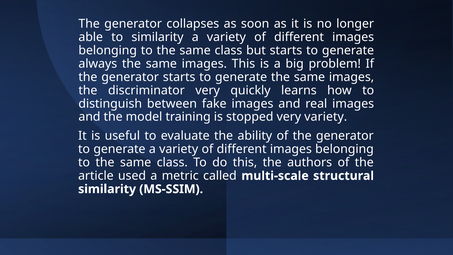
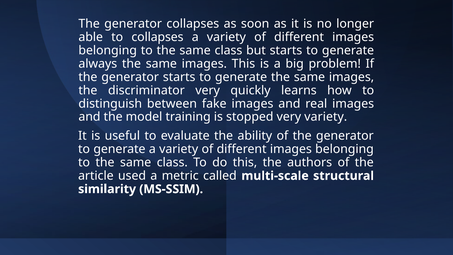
to similarity: similarity -> collapses
